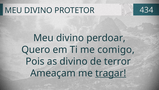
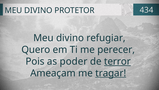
perdoar: perdoar -> refugiar
comigo: comigo -> perecer
as divino: divino -> poder
terror underline: none -> present
